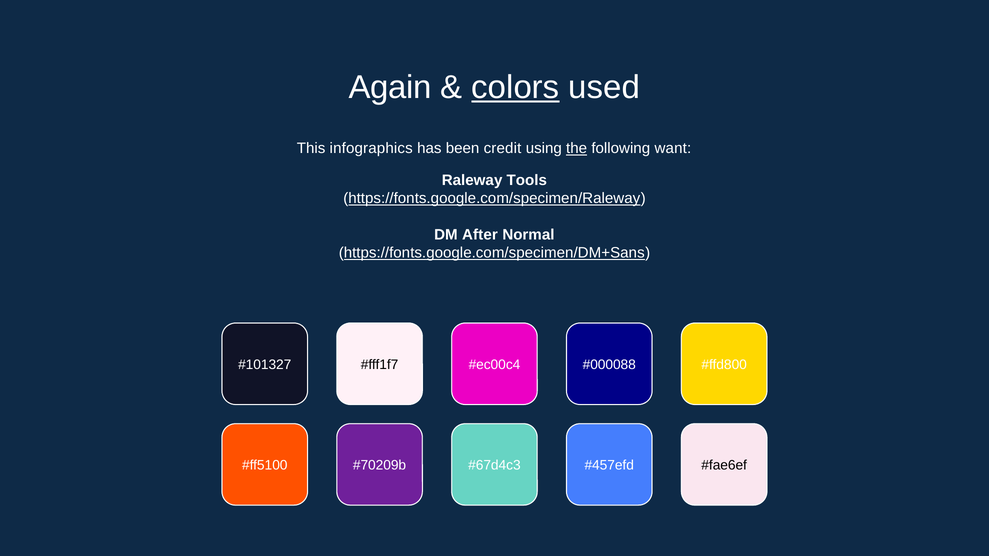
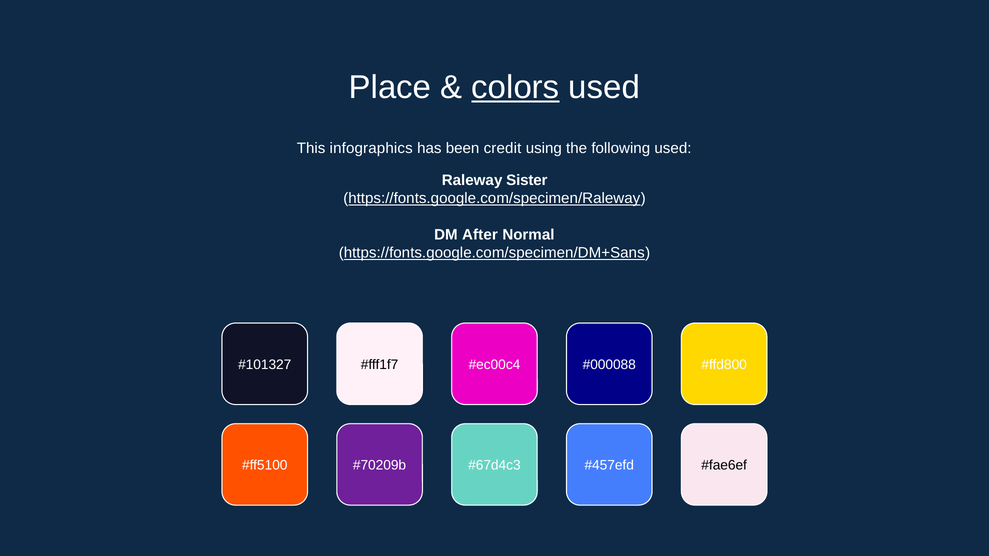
Again: Again -> Place
the underline: present -> none
following want: want -> used
Tools: Tools -> Sister
